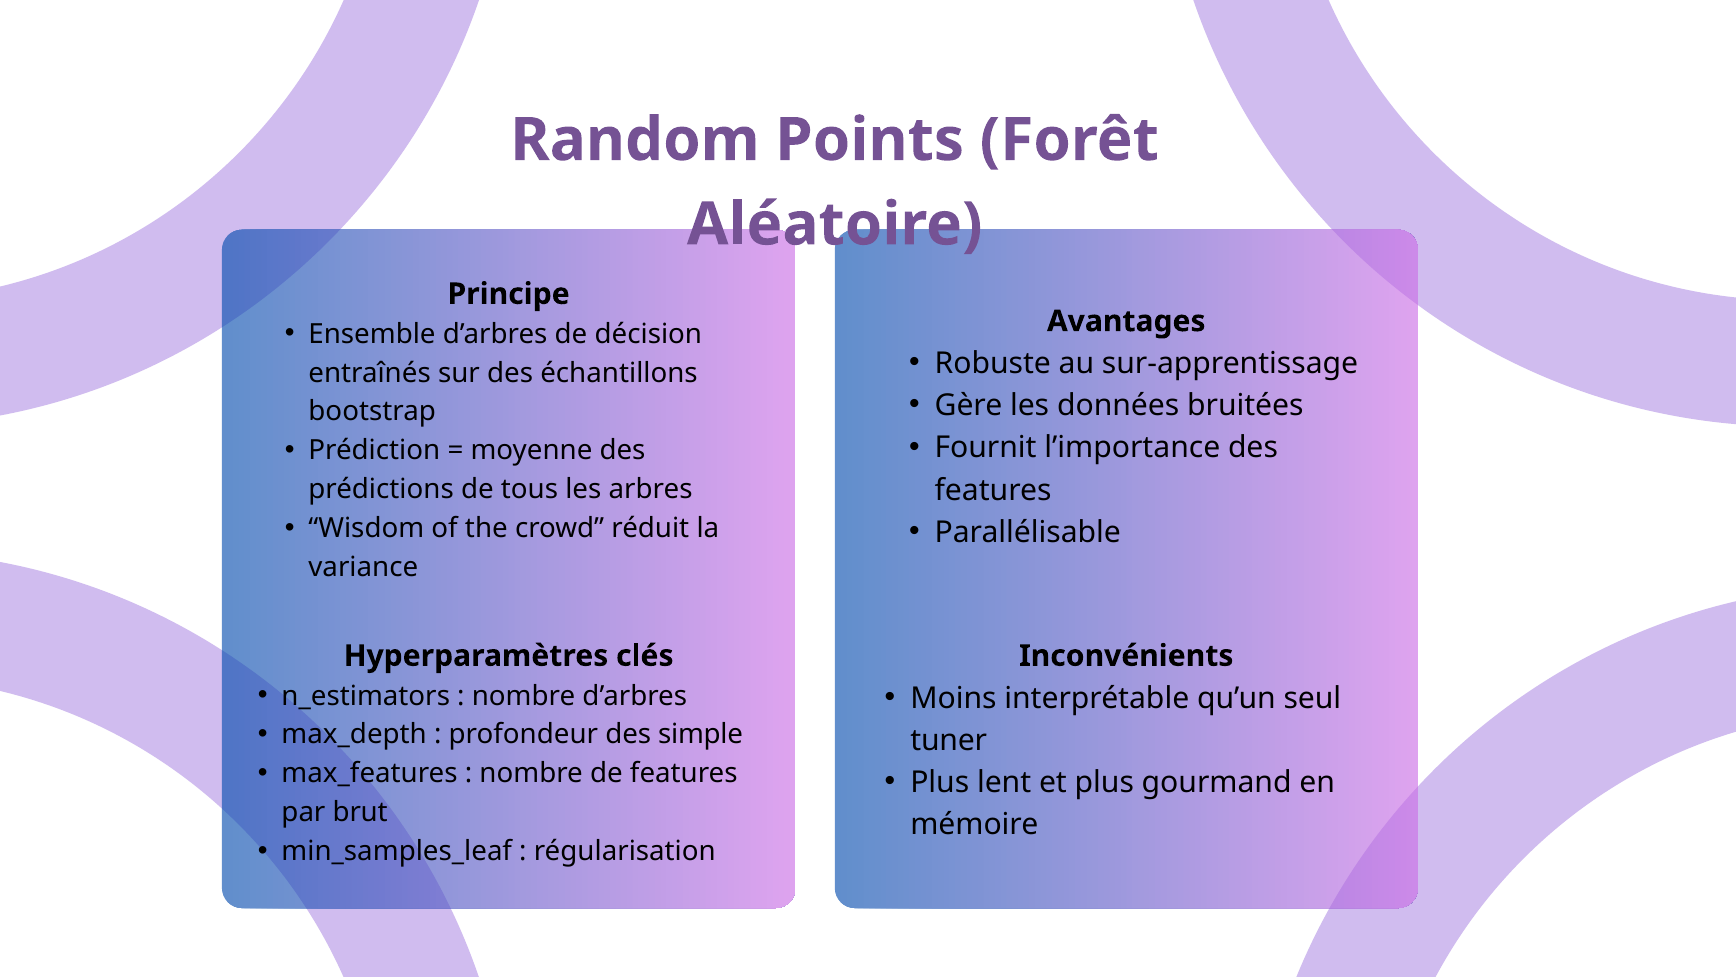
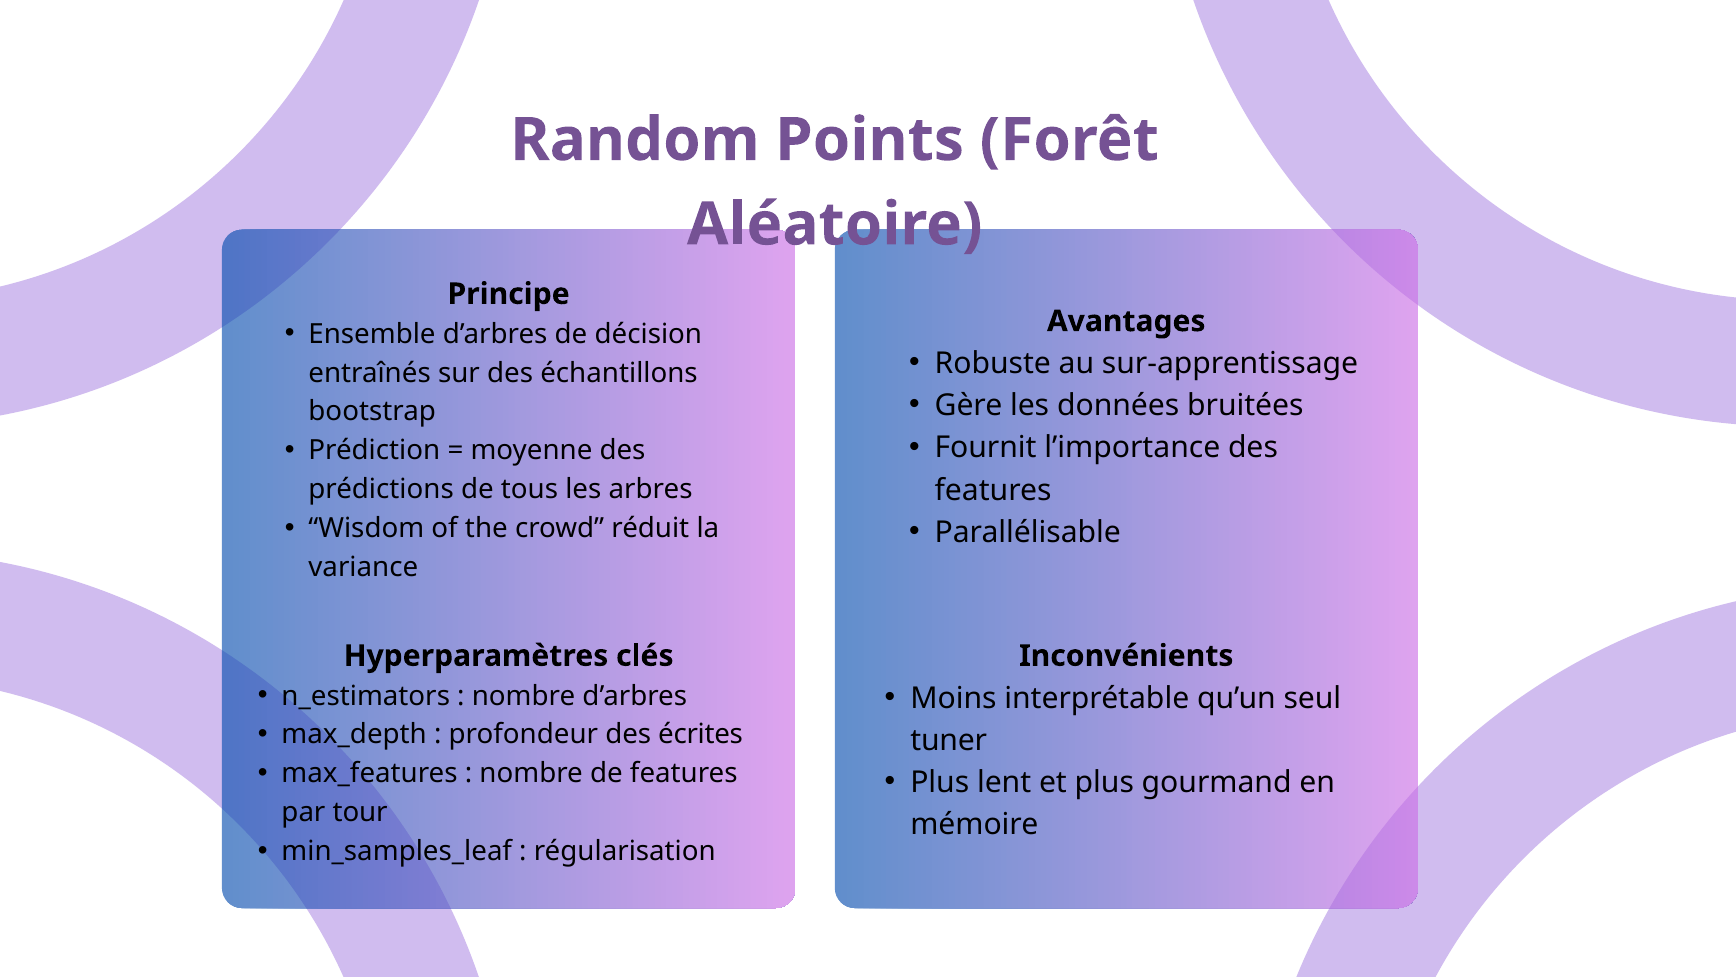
simple: simple -> écrites
brut: brut -> tour
